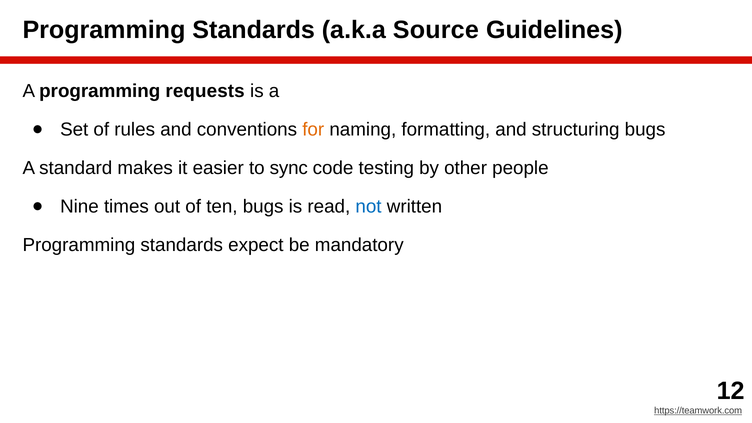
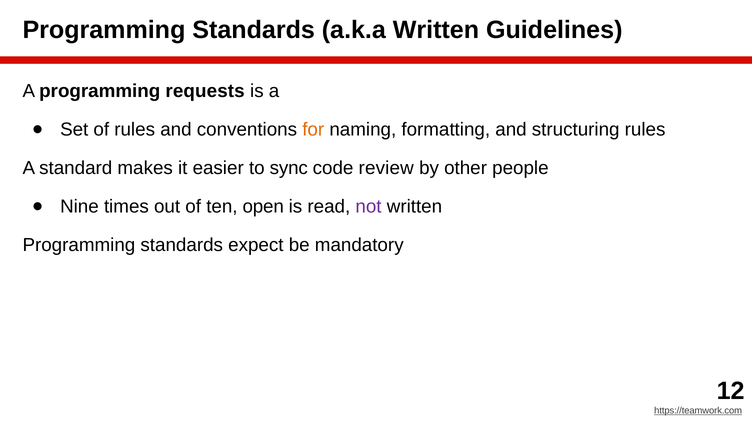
a.k.a Source: Source -> Written
structuring bugs: bugs -> rules
testing: testing -> review
ten bugs: bugs -> open
not colour: blue -> purple
